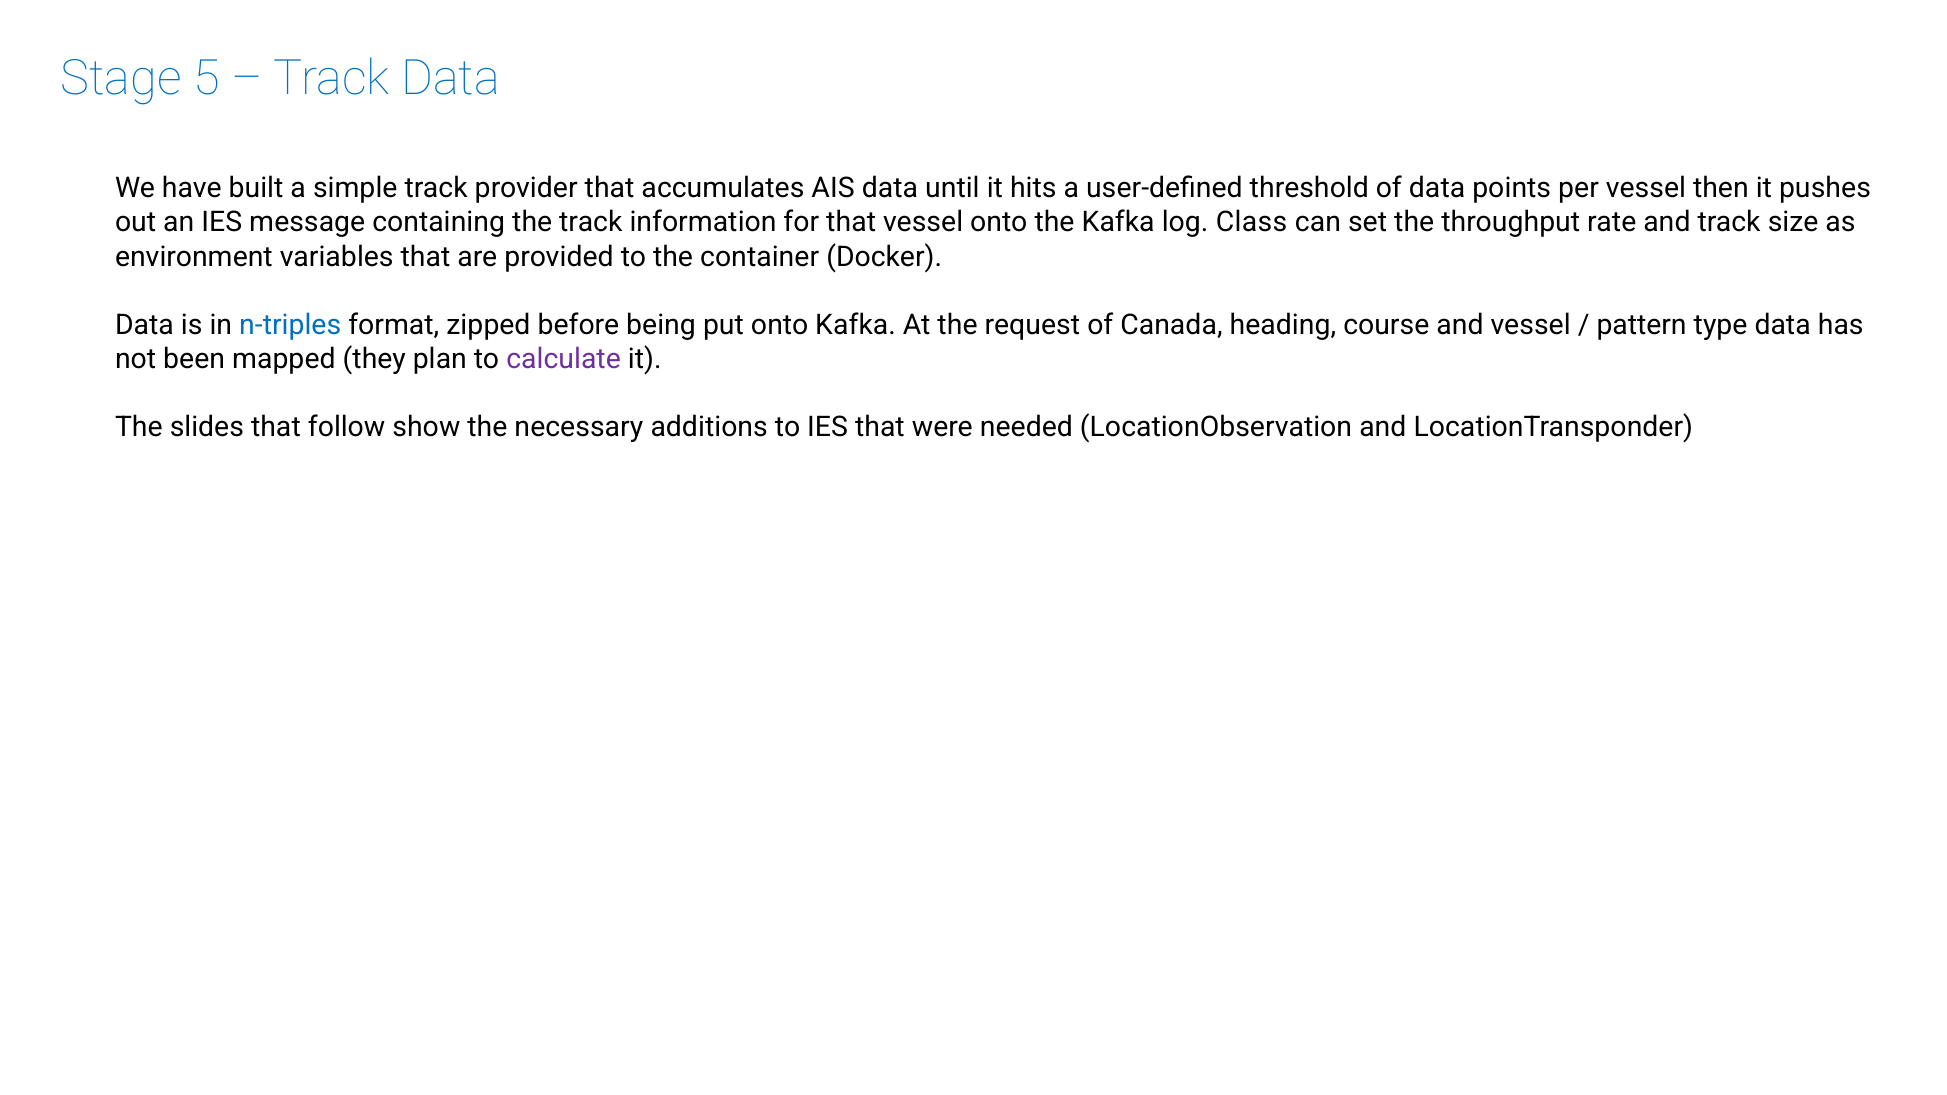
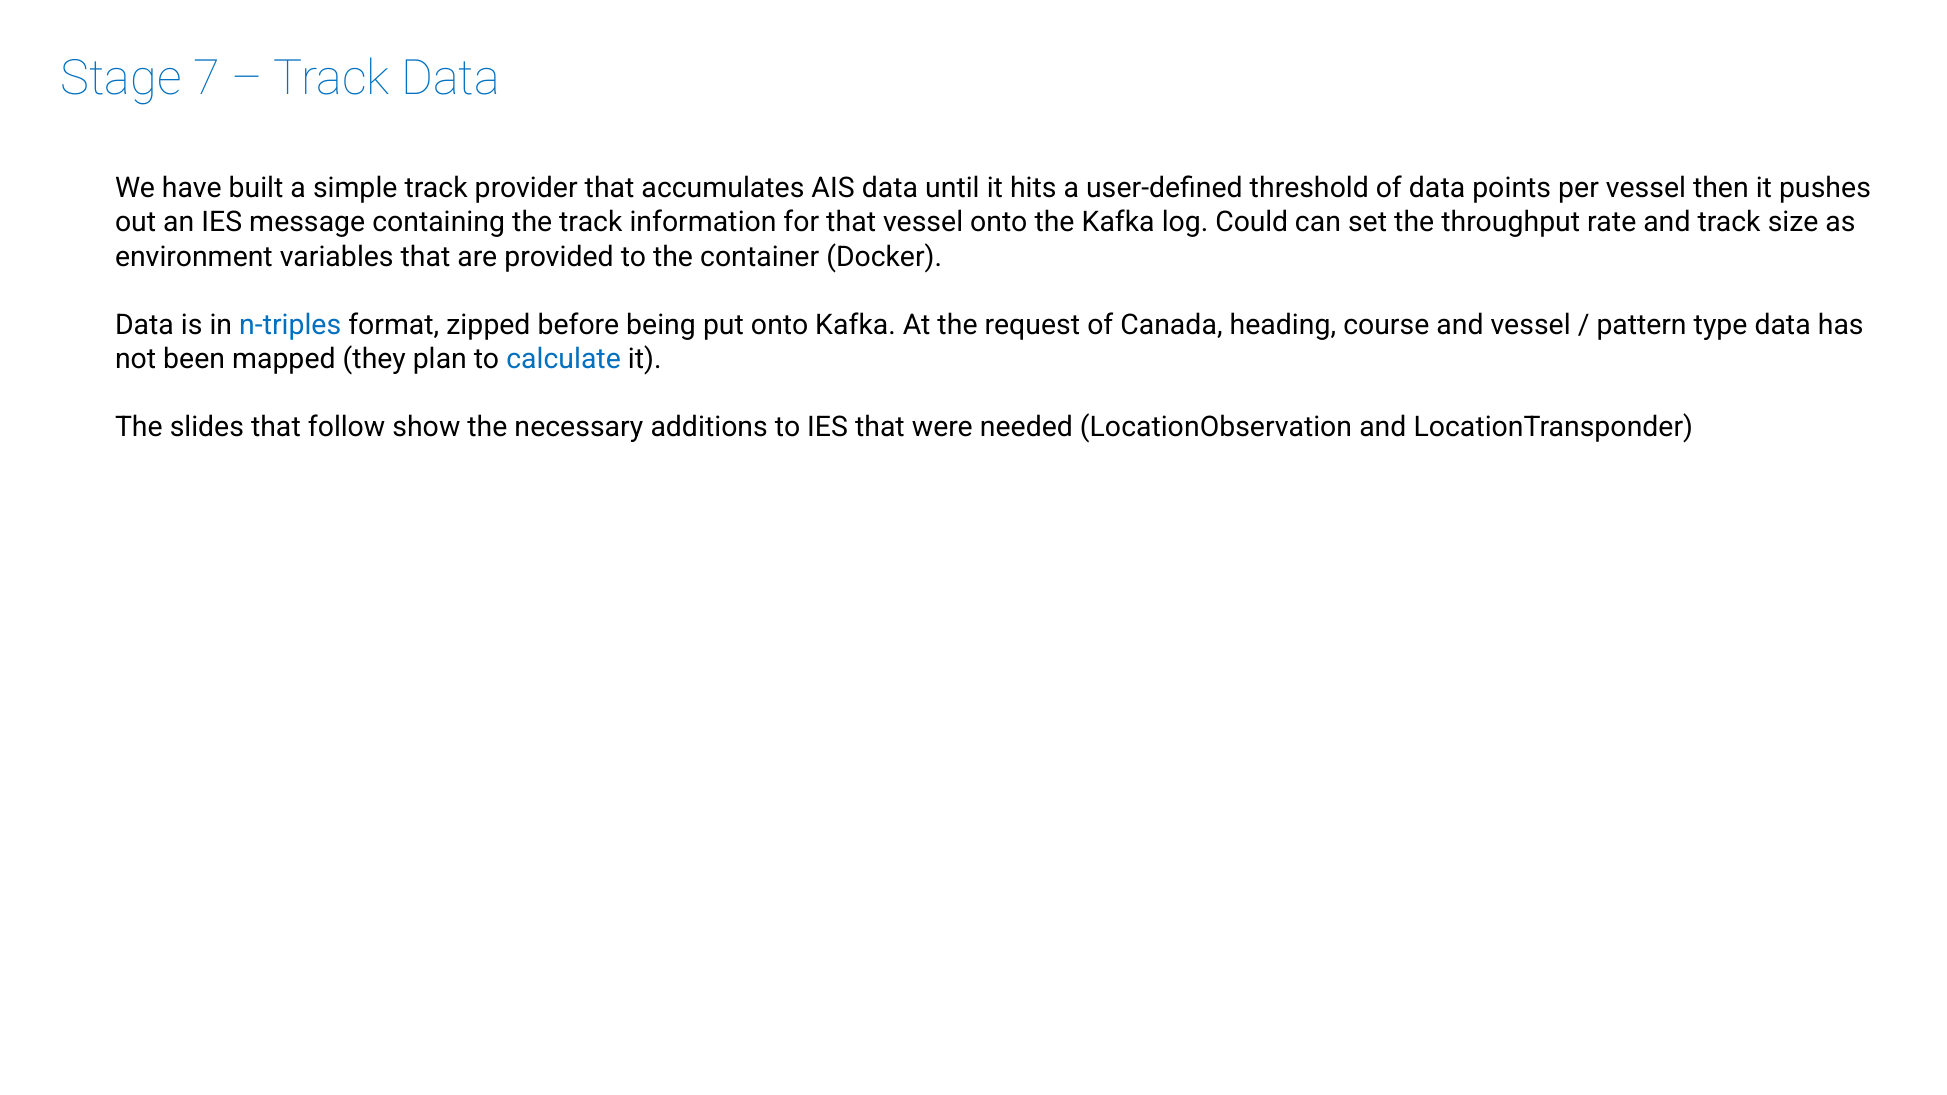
5: 5 -> 7
Class: Class -> Could
calculate colour: purple -> blue
